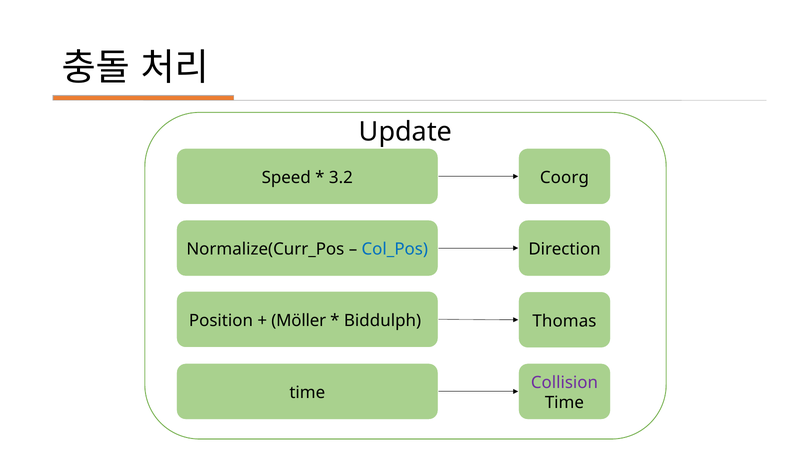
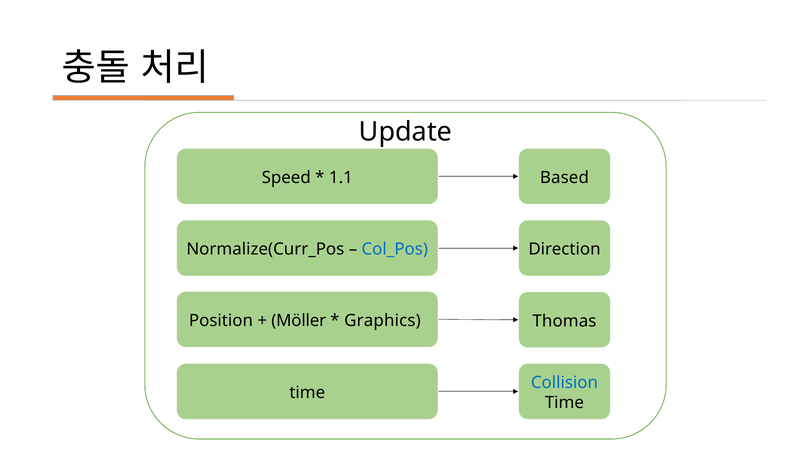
3.2: 3.2 -> 1.1
Coorg: Coorg -> Based
Biddulph: Biddulph -> Graphics
Collision colour: purple -> blue
